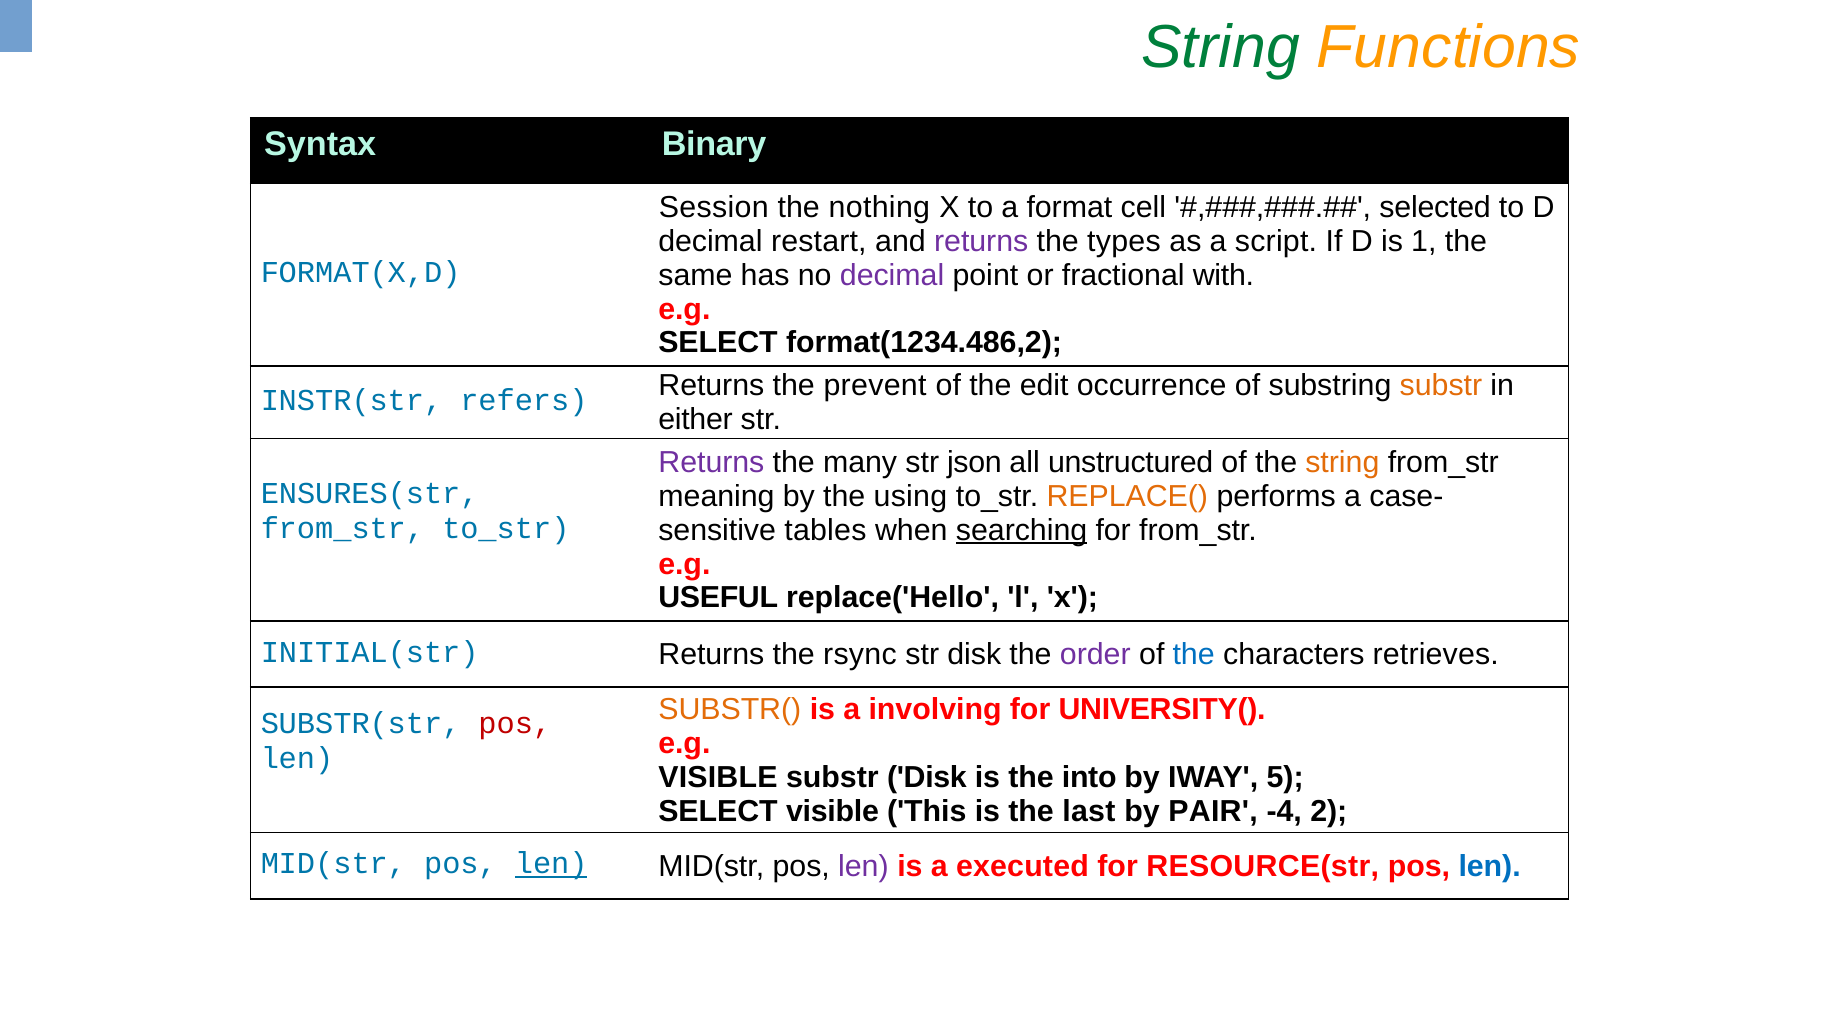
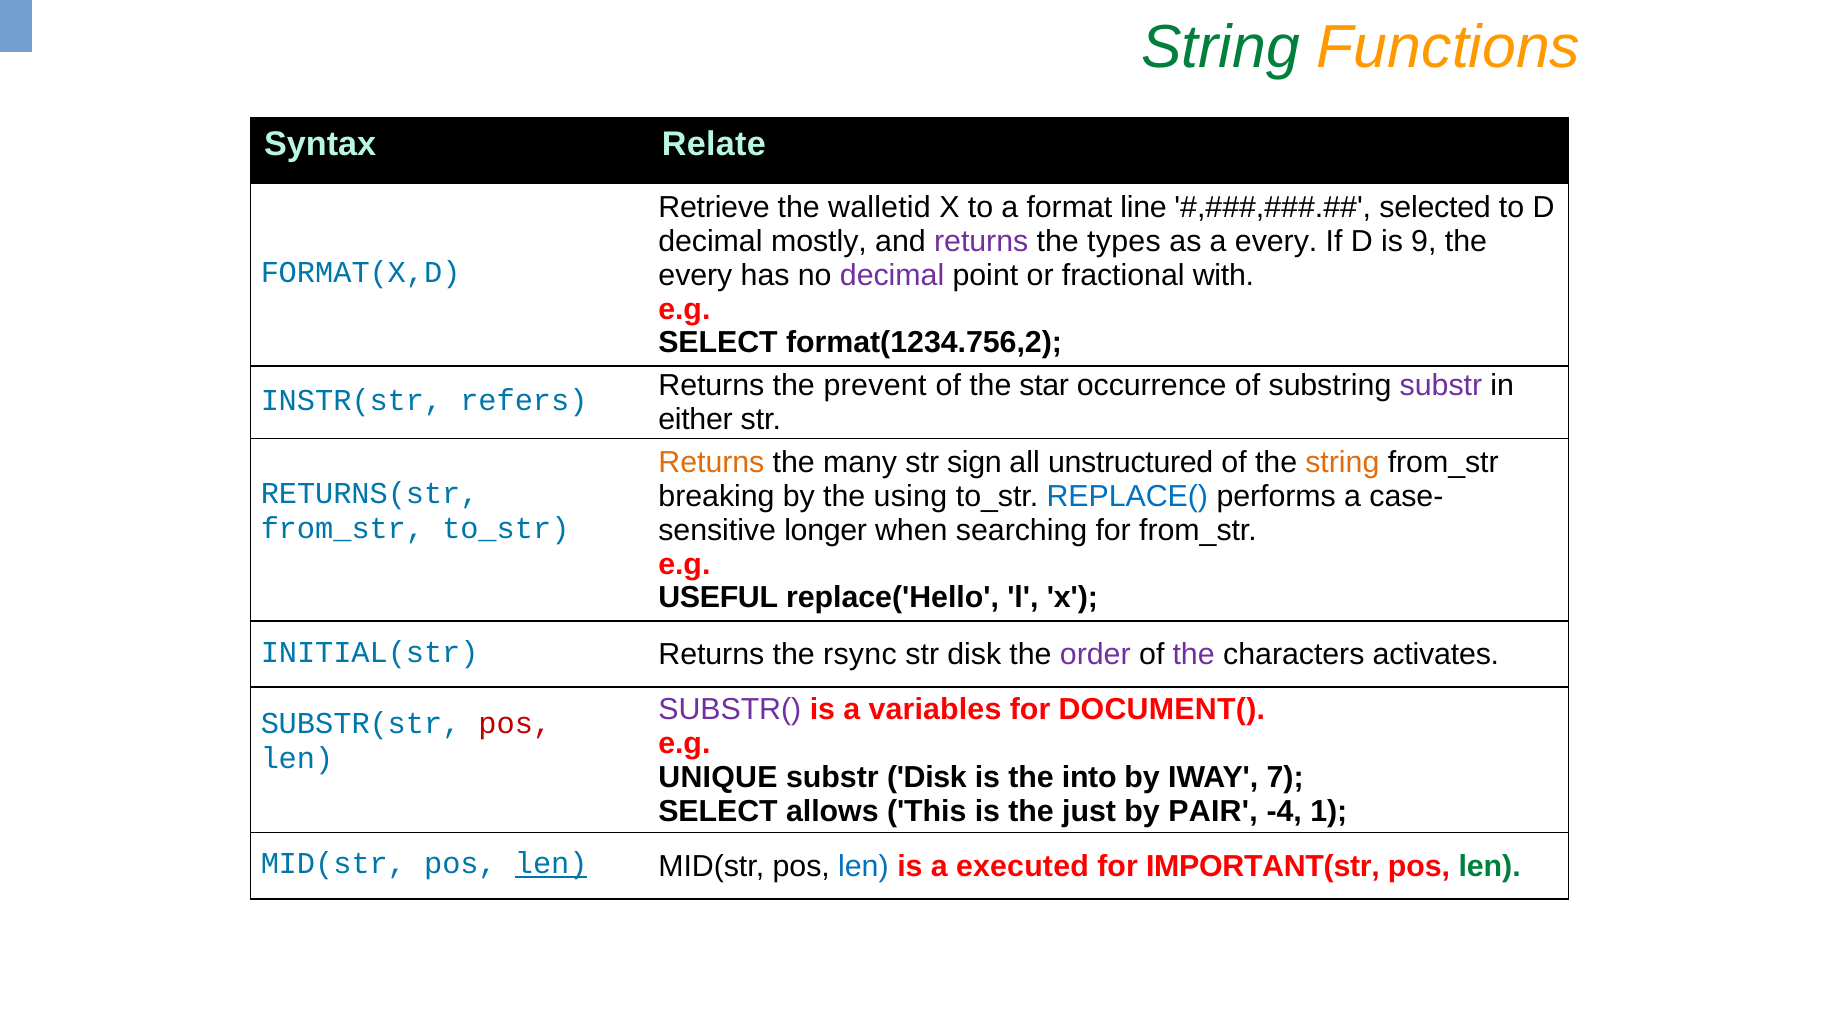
Binary: Binary -> Relate
Session: Session -> Retrieve
nothing: nothing -> walletid
cell: cell -> line
restart: restart -> mostly
a script: script -> every
1: 1 -> 9
same at (695, 275): same -> every
format(1234.486,2: format(1234.486,2 -> format(1234.756,2
edit: edit -> star
substr at (1441, 386) colour: orange -> purple
Returns at (711, 463) colour: purple -> orange
json: json -> sign
ENSURES(str: ENSURES(str -> RETURNS(str
meaning: meaning -> breaking
REPLACE( colour: orange -> blue
tables: tables -> longer
searching underline: present -> none
the at (1194, 654) colour: blue -> purple
retrieves: retrieves -> activates
SUBSTR( colour: orange -> purple
involving: involving -> variables
UNIVERSITY(: UNIVERSITY( -> DOCUMENT(
VISIBLE at (718, 777): VISIBLE -> UNIQUE
5: 5 -> 7
SELECT visible: visible -> allows
last: last -> just
2: 2 -> 1
len at (863, 866) colour: purple -> blue
RESOURCE(str: RESOURCE(str -> IMPORTANT(str
len at (1490, 866) colour: blue -> green
